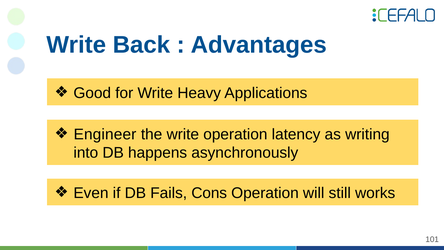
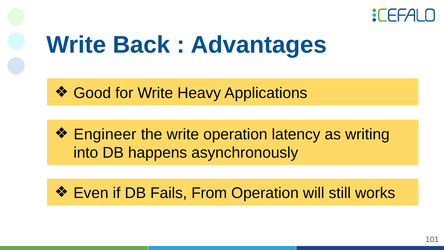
Cons: Cons -> From
